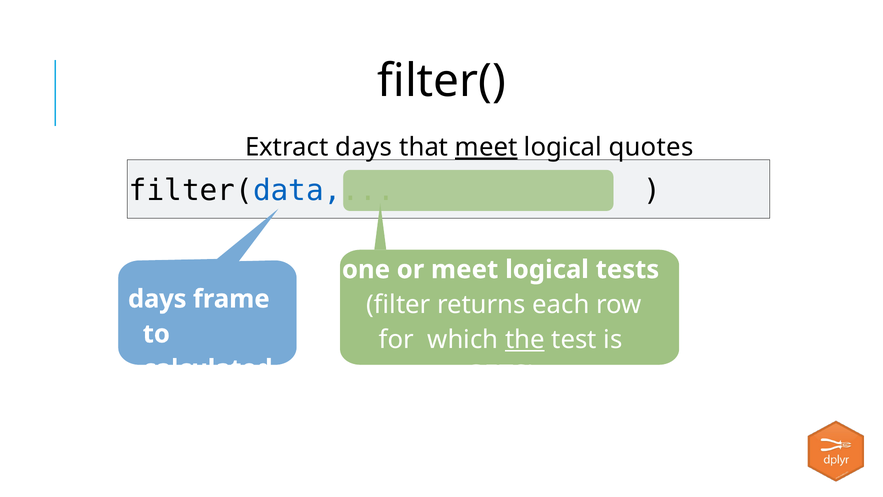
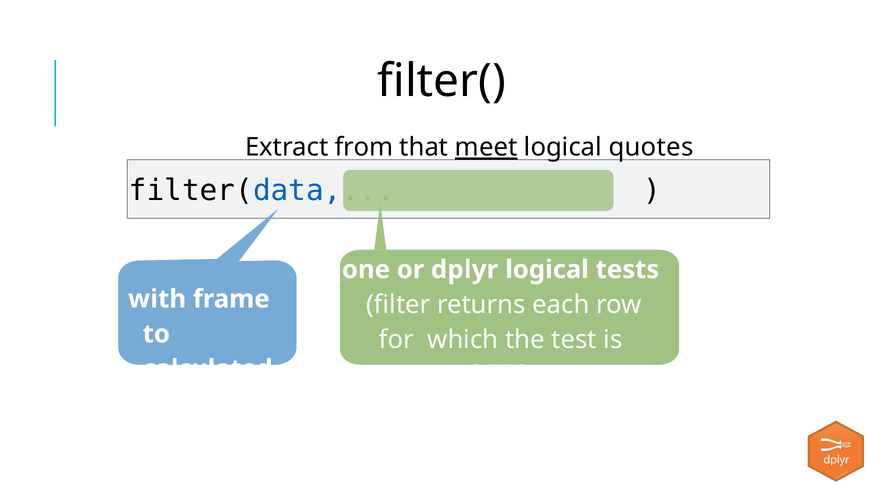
Extract days: days -> from
or meet: meet -> dplyr
days at (157, 299): days -> with
the underline: present -> none
